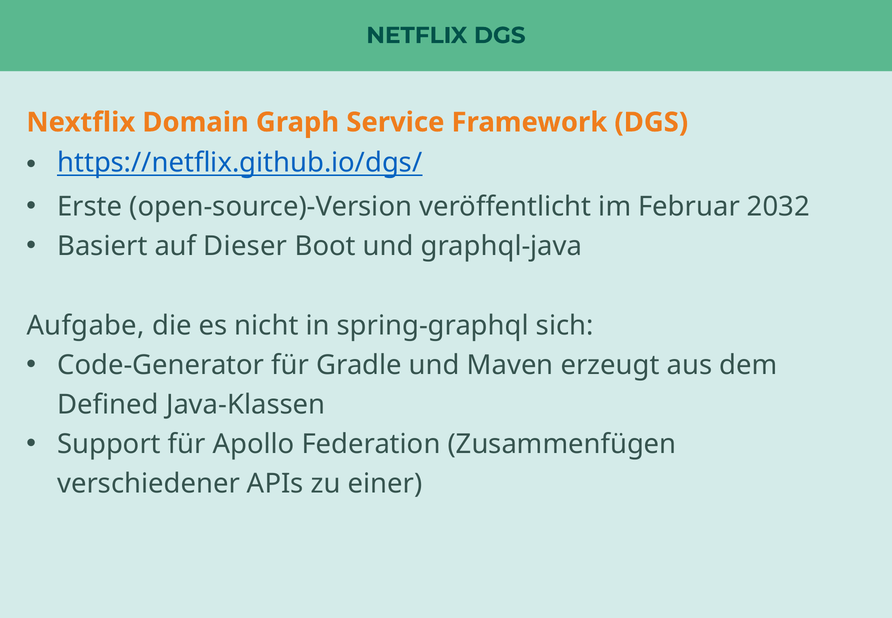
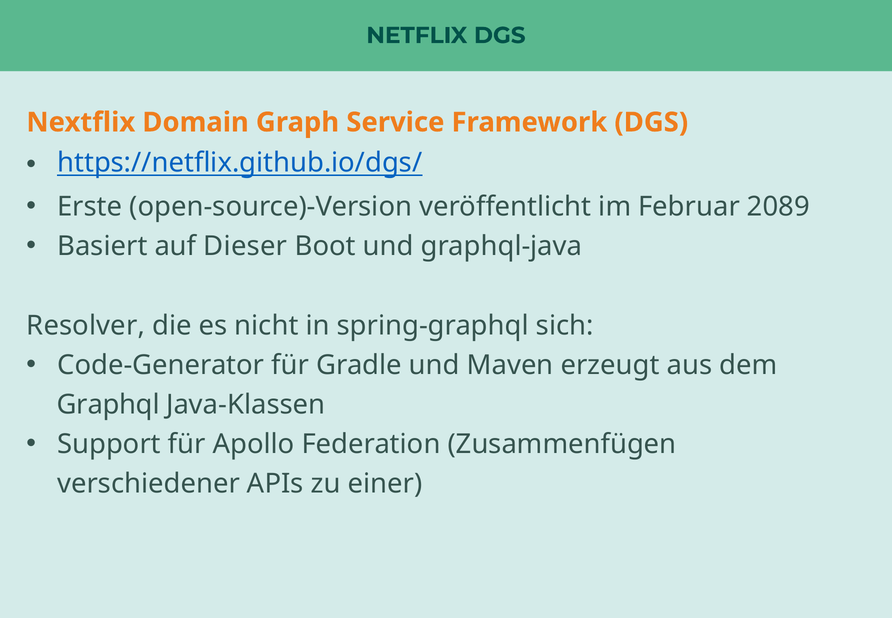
2032: 2032 -> 2089
Aufgabe: Aufgabe -> Resolver
Defined: Defined -> Graphql
